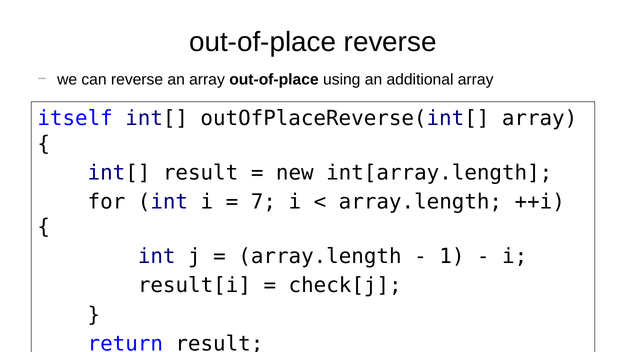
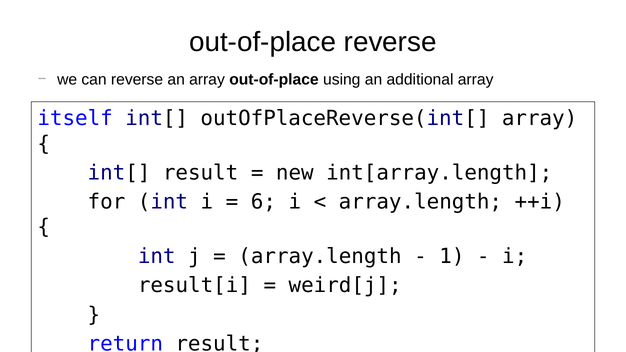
7: 7 -> 6
check[j: check[j -> weird[j
